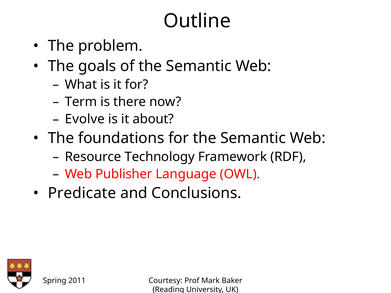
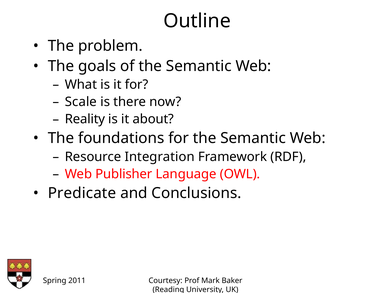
Term: Term -> Scale
Evolve: Evolve -> Reality
Technology: Technology -> Integration
